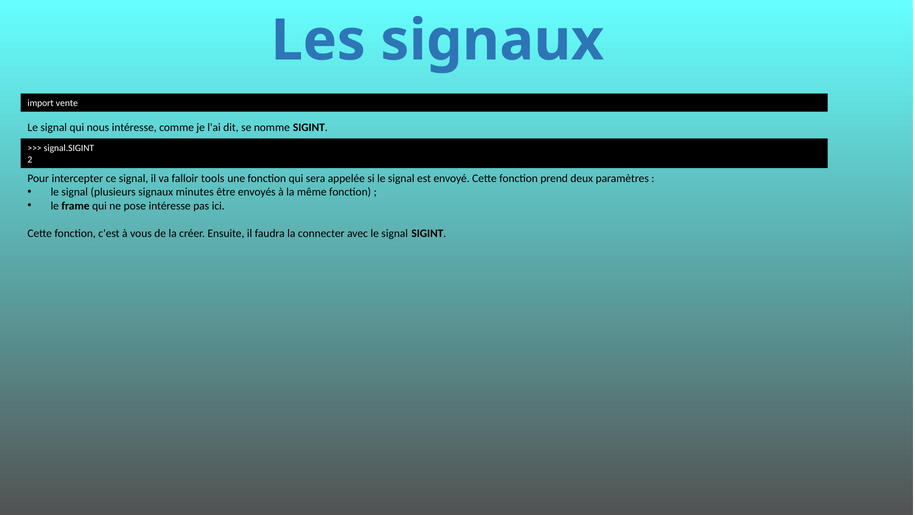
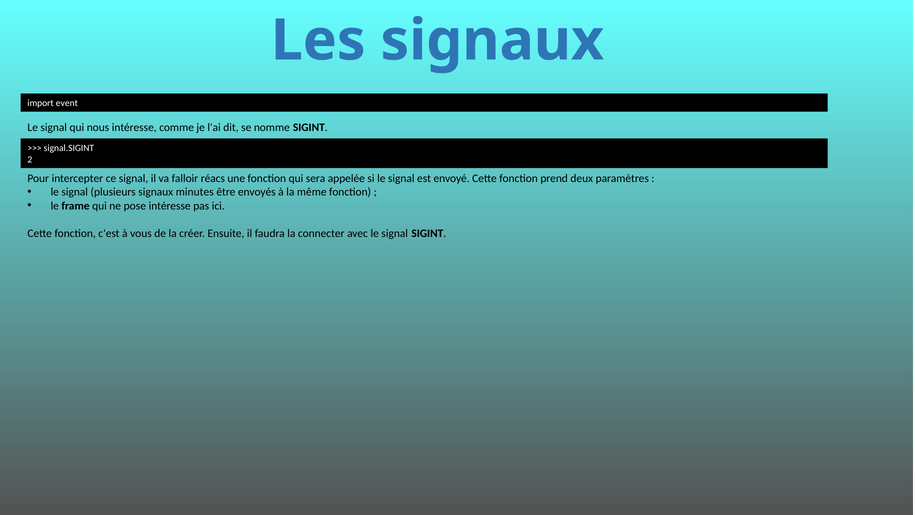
vente: vente -> event
tools: tools -> réacs
